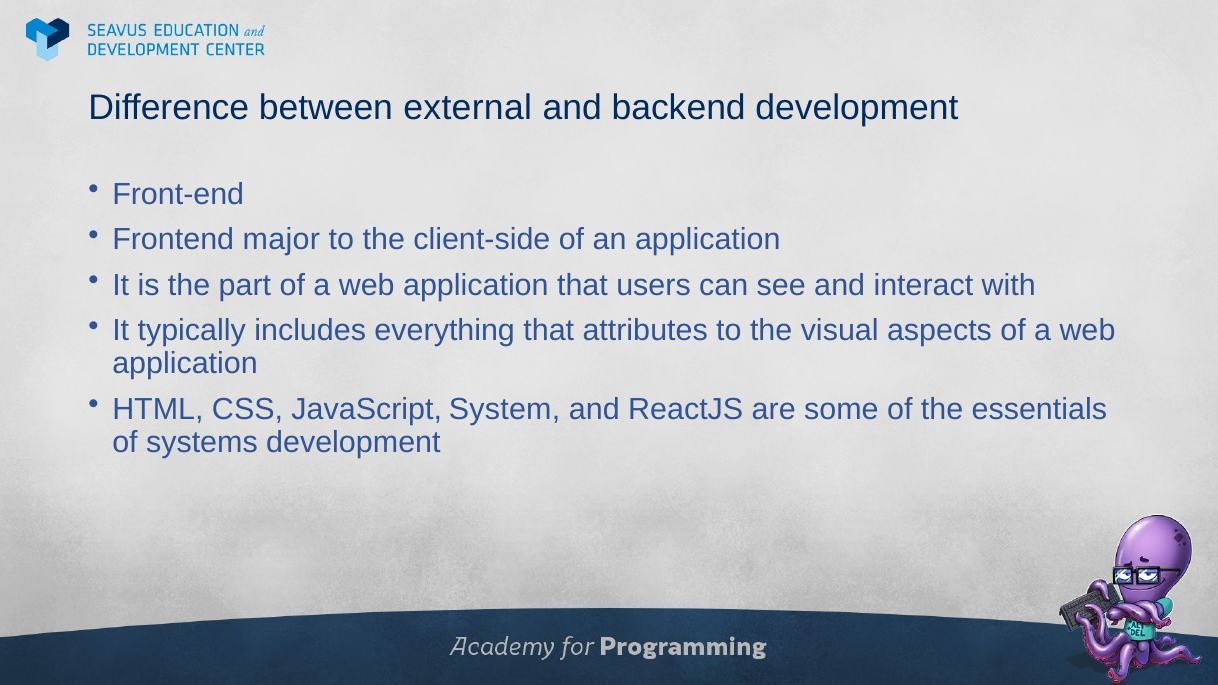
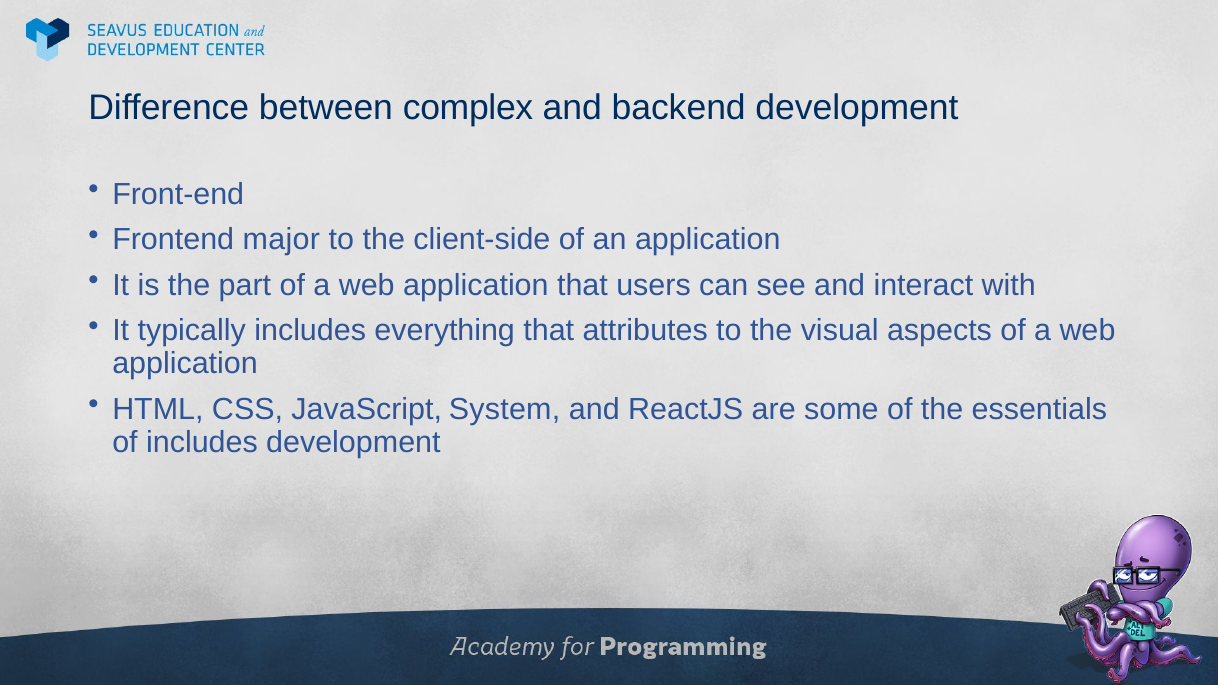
external: external -> complex
of systems: systems -> includes
